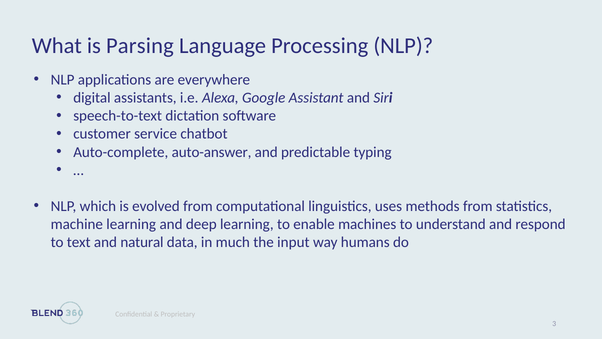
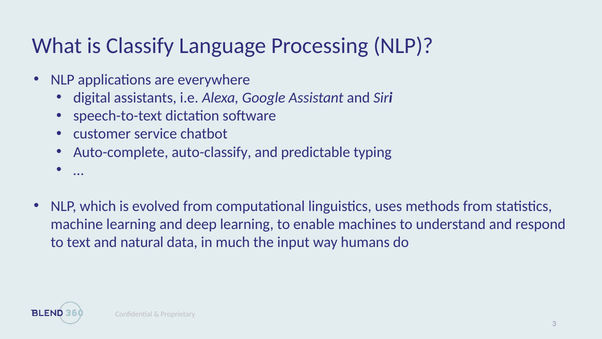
Parsing: Parsing -> Classify
auto-answer: auto-answer -> auto-classify
